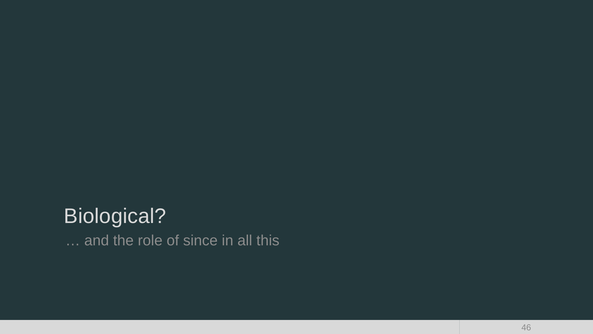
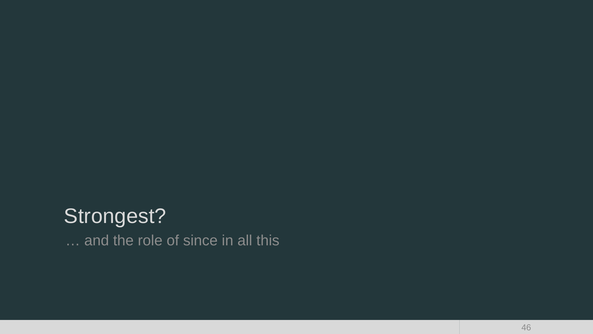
Biological: Biological -> Strongest
